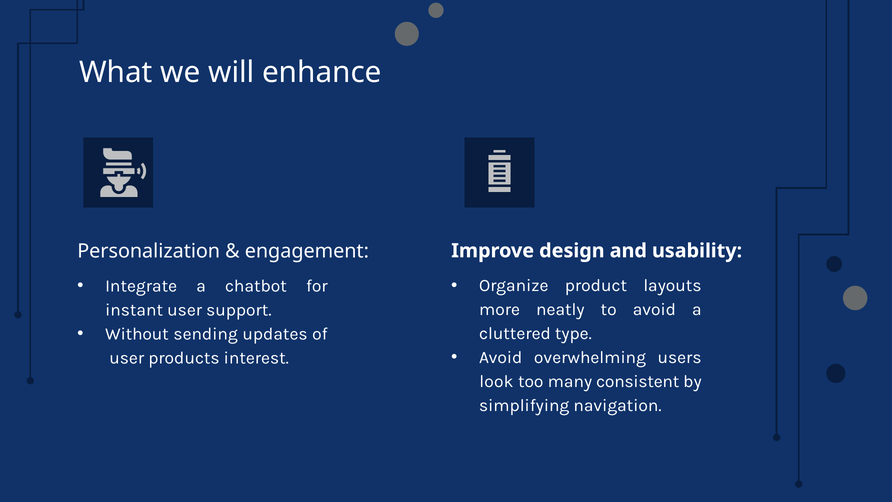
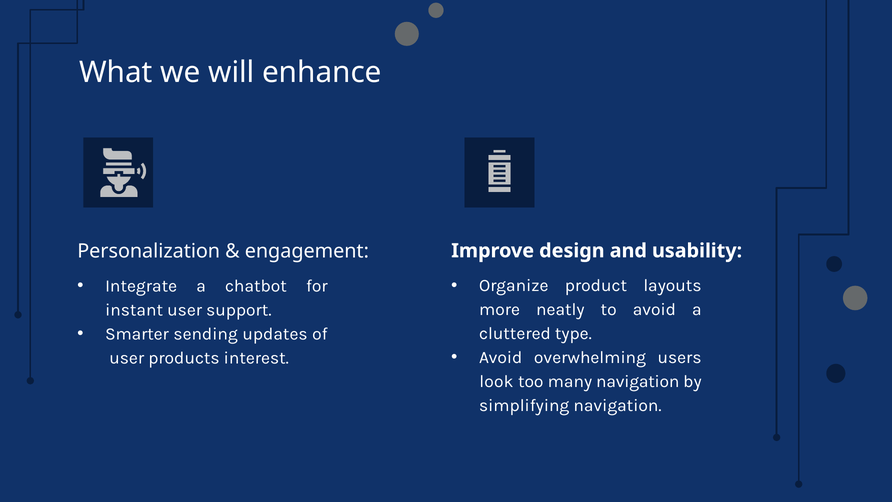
Without: Without -> Smarter
many consistent: consistent -> navigation
